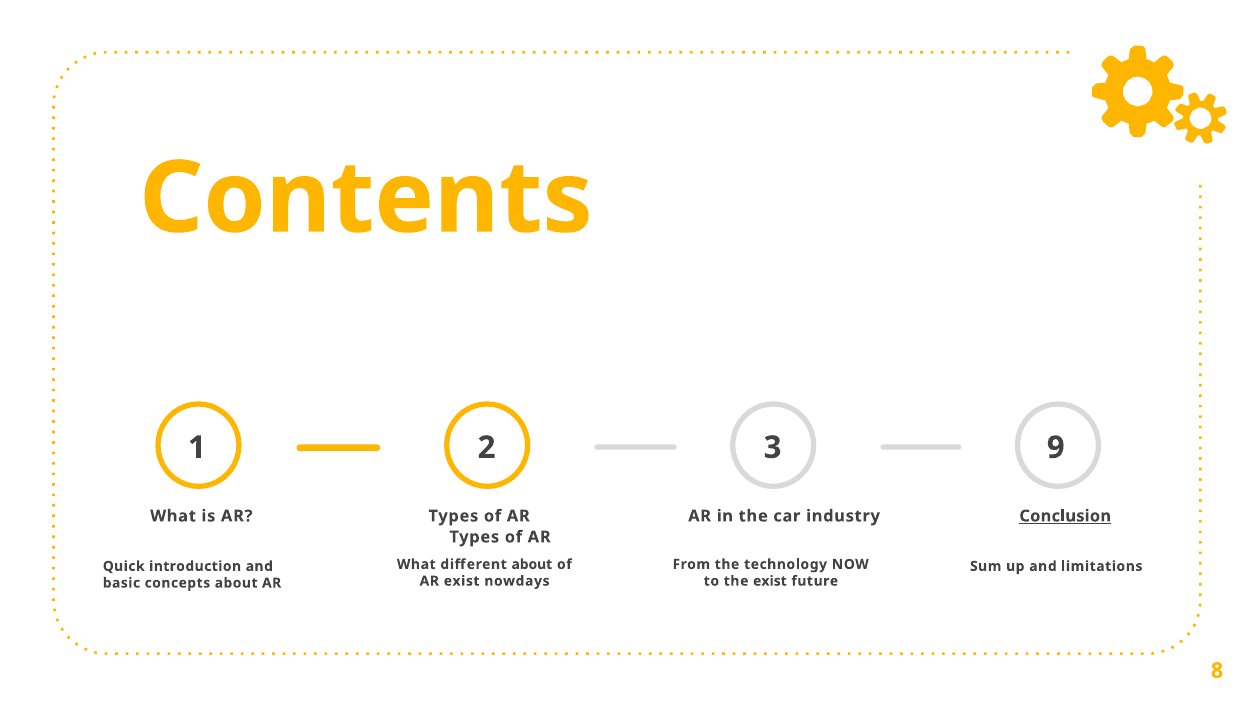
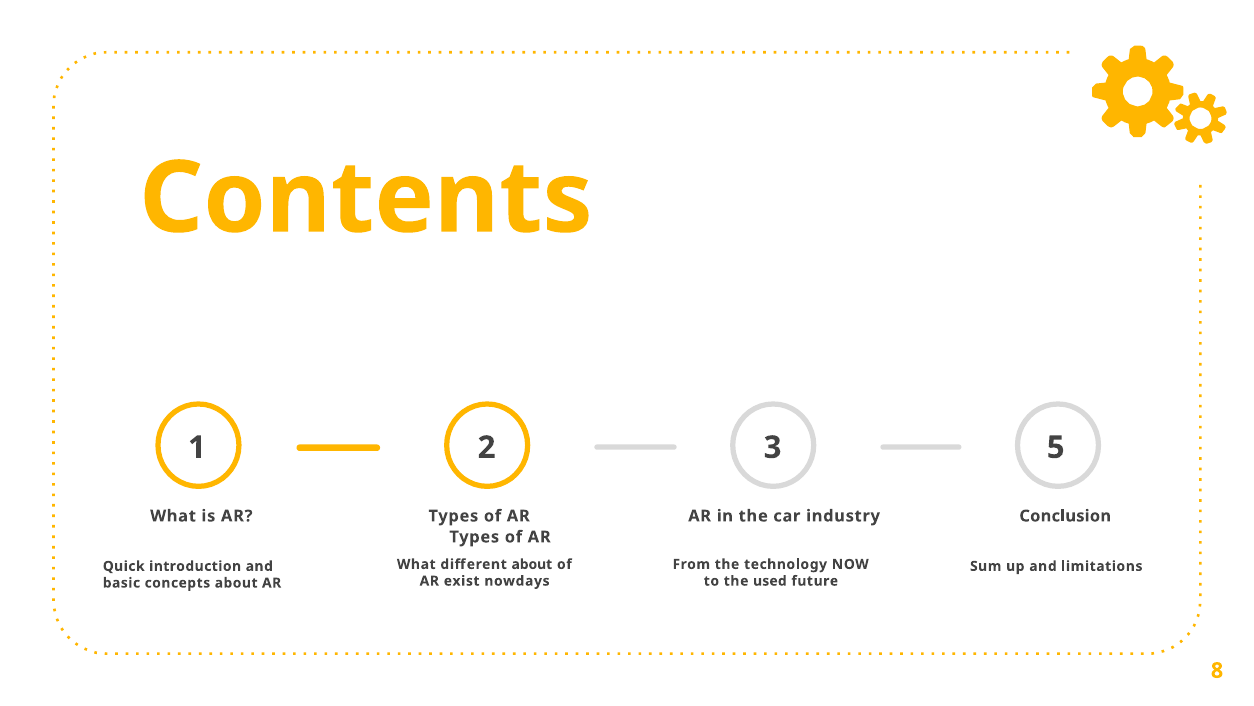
9: 9 -> 5
Conclusion underline: present -> none
the exist: exist -> used
